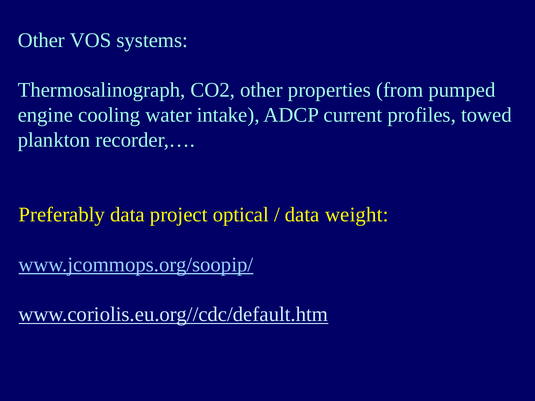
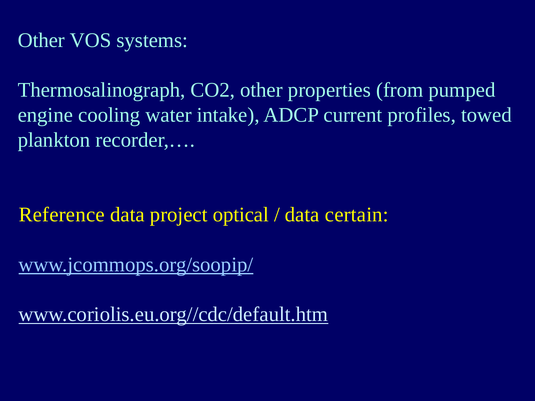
Preferably: Preferably -> Reference
weight: weight -> certain
